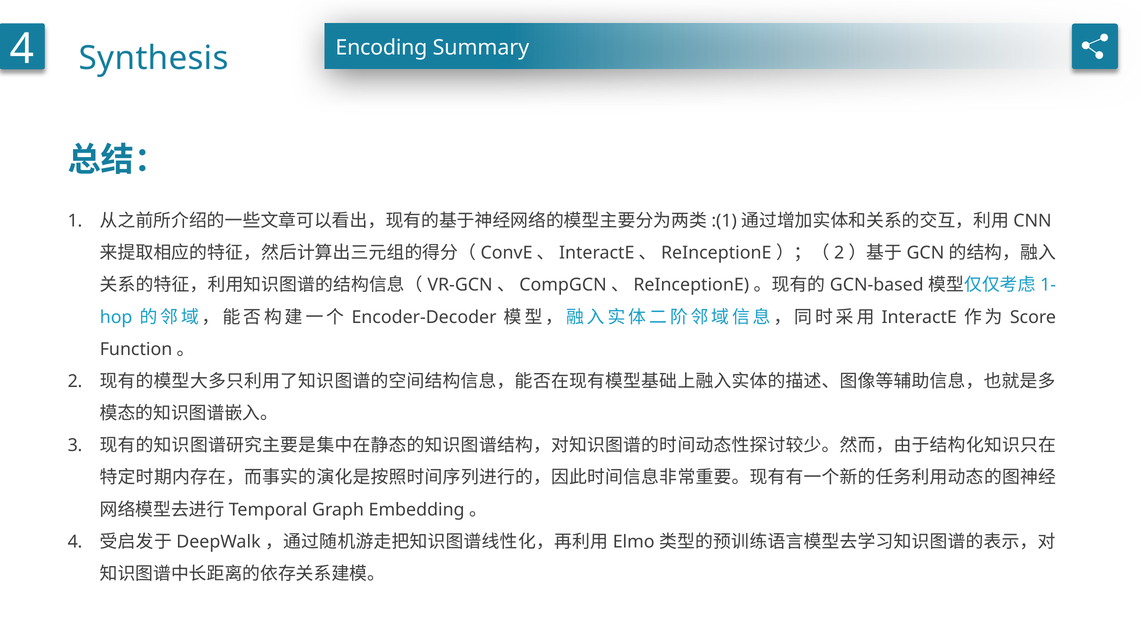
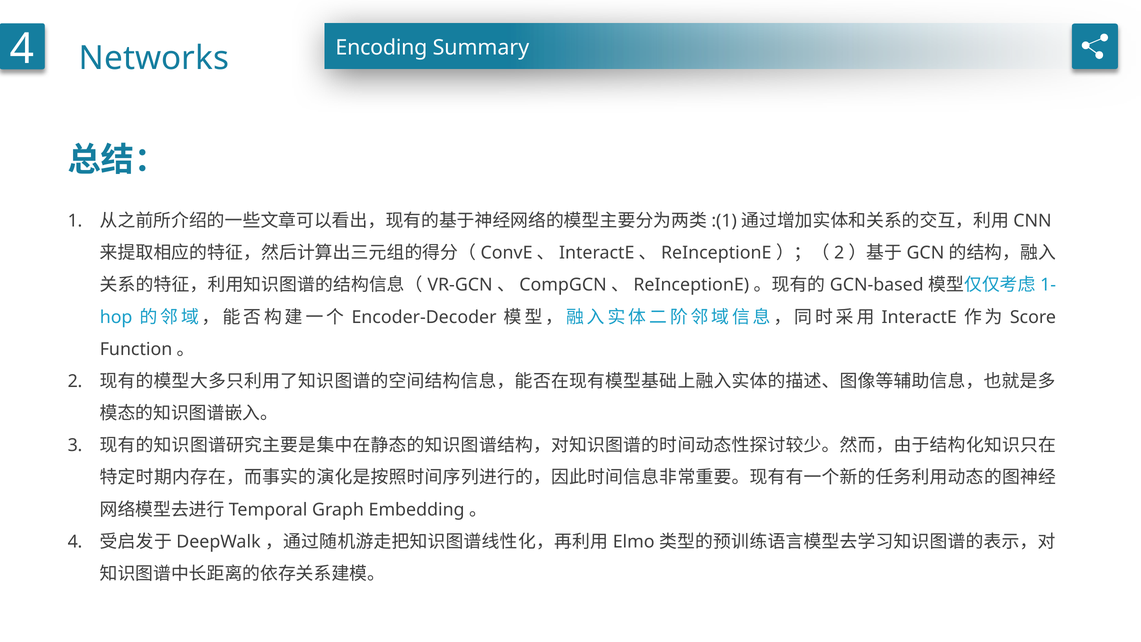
Synthesis: Synthesis -> Networks
